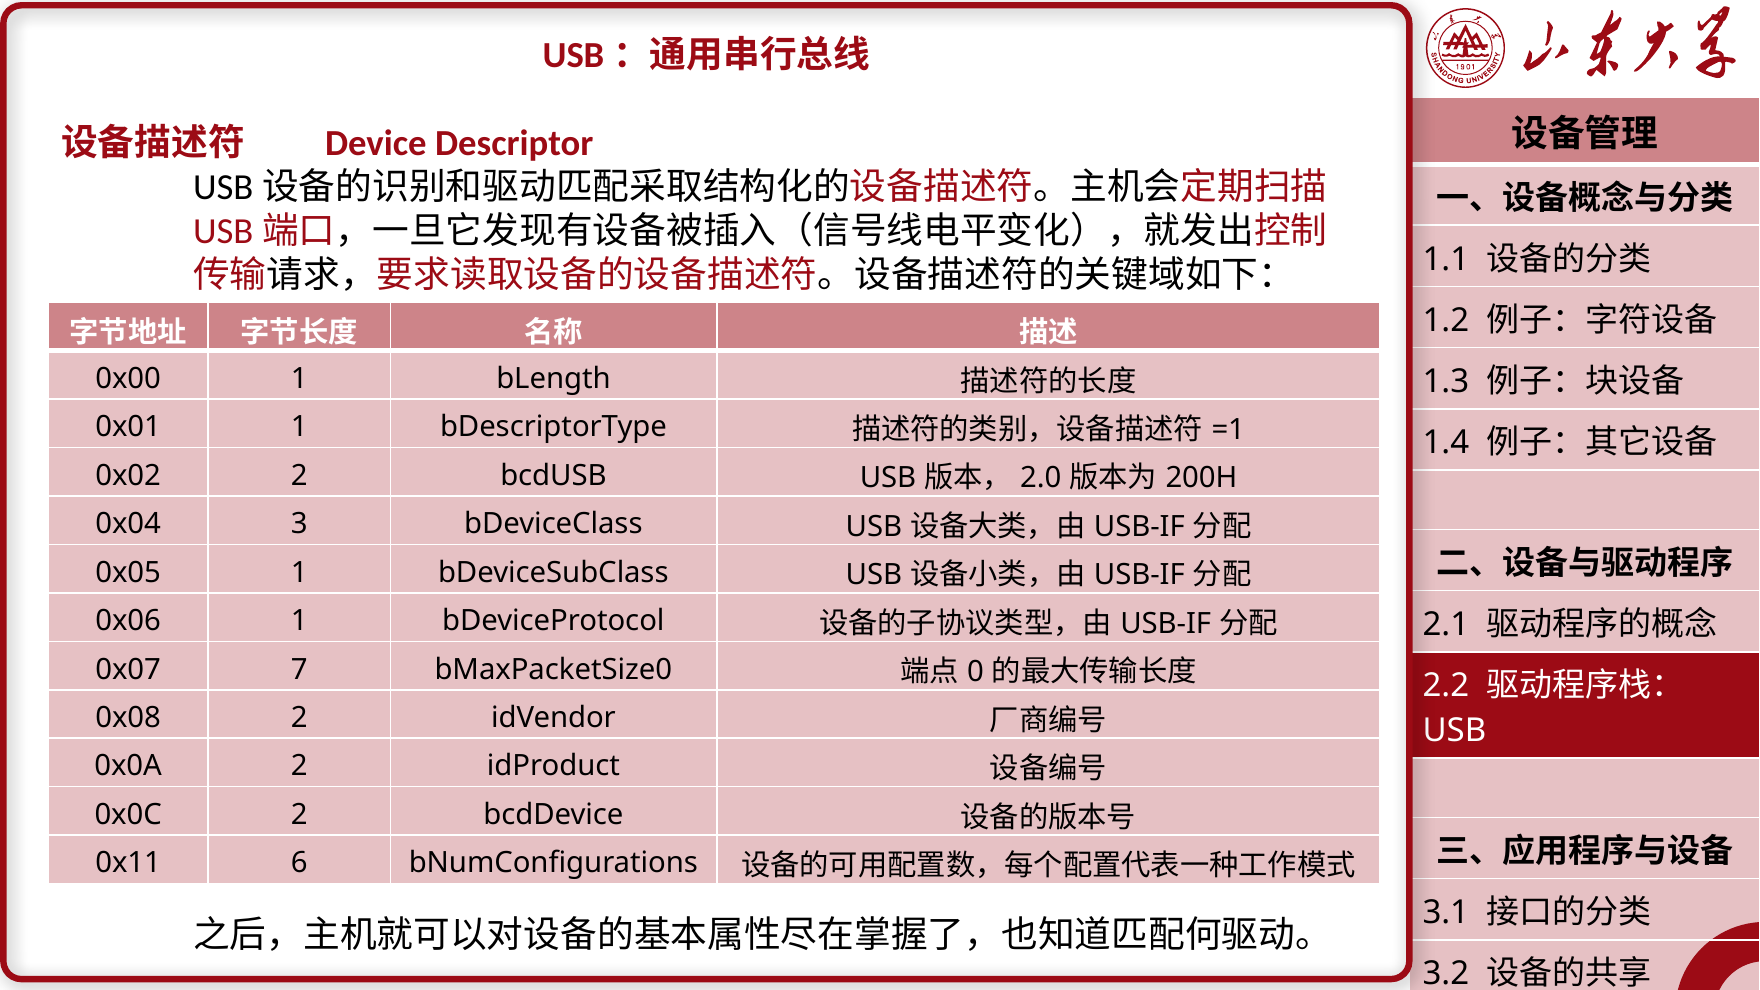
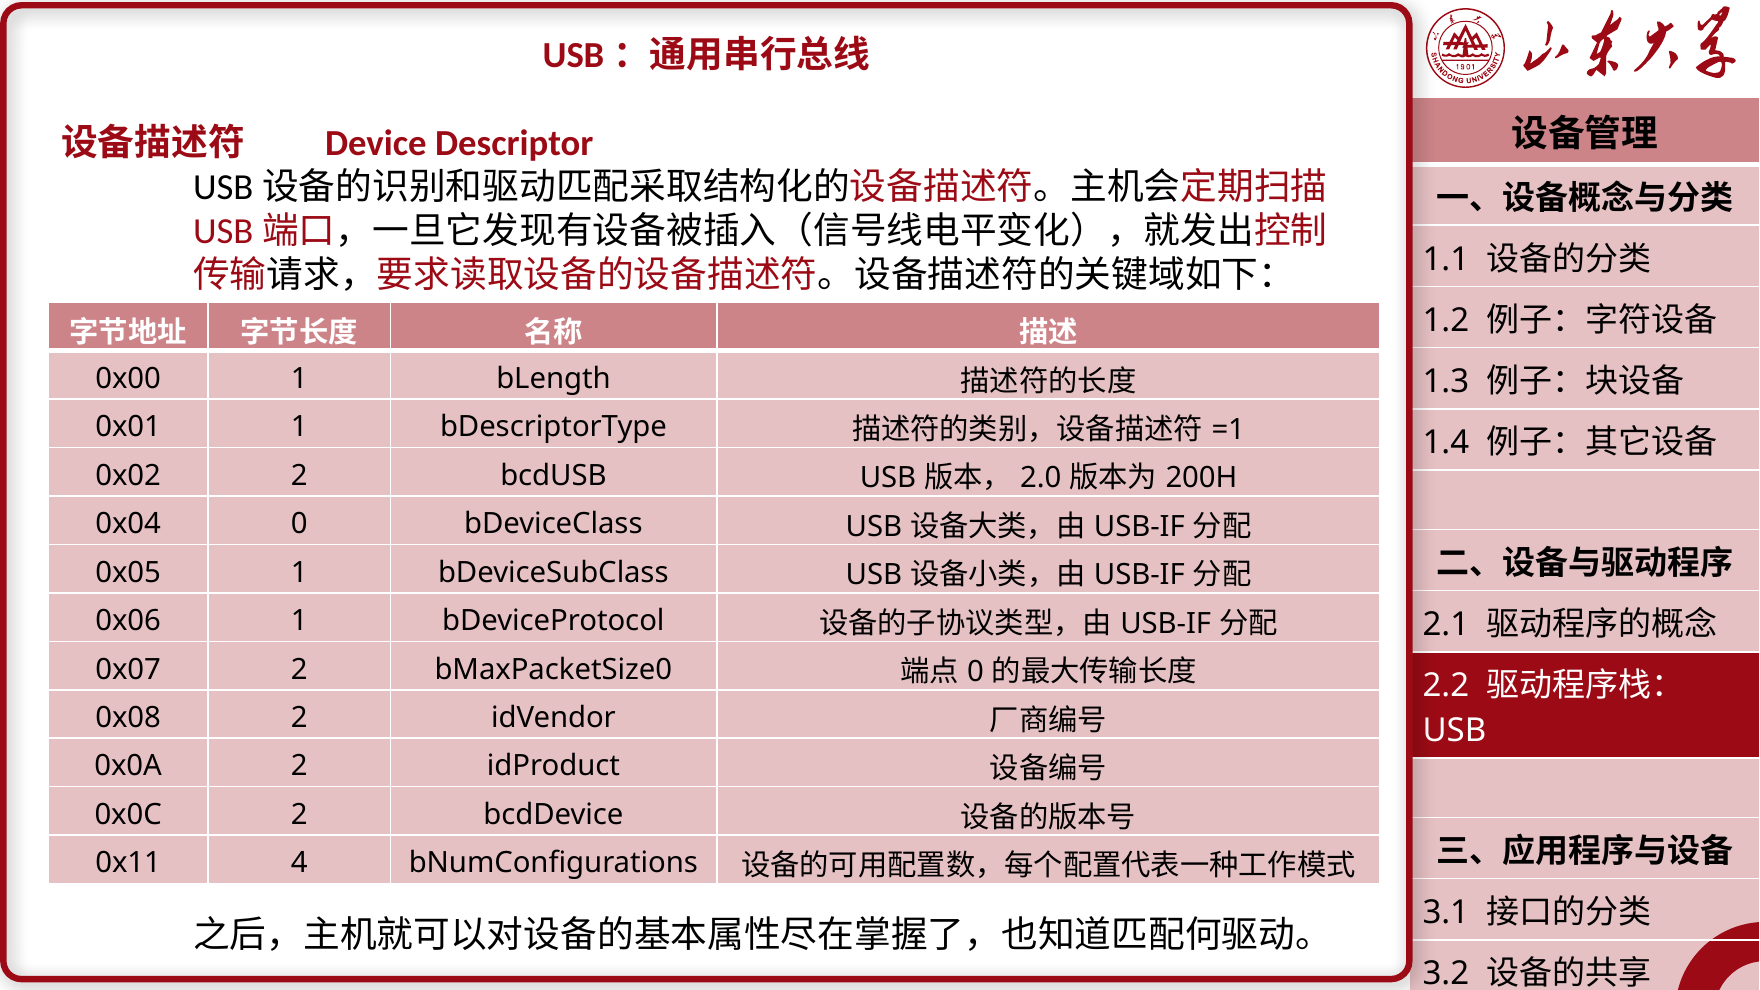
0x04 3: 3 -> 0
0x07 7: 7 -> 2
6: 6 -> 4
